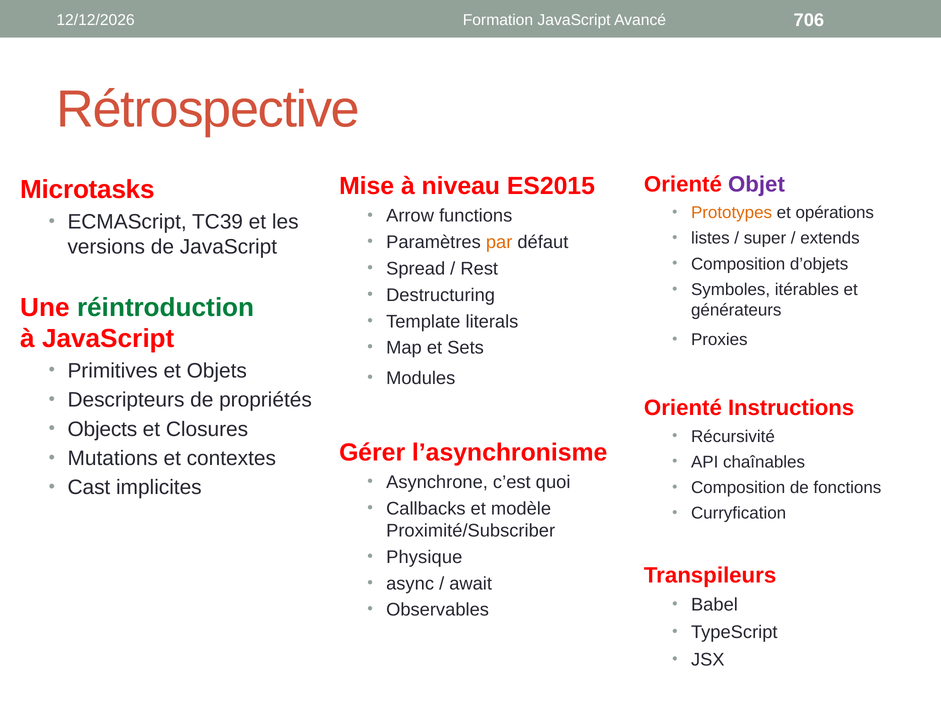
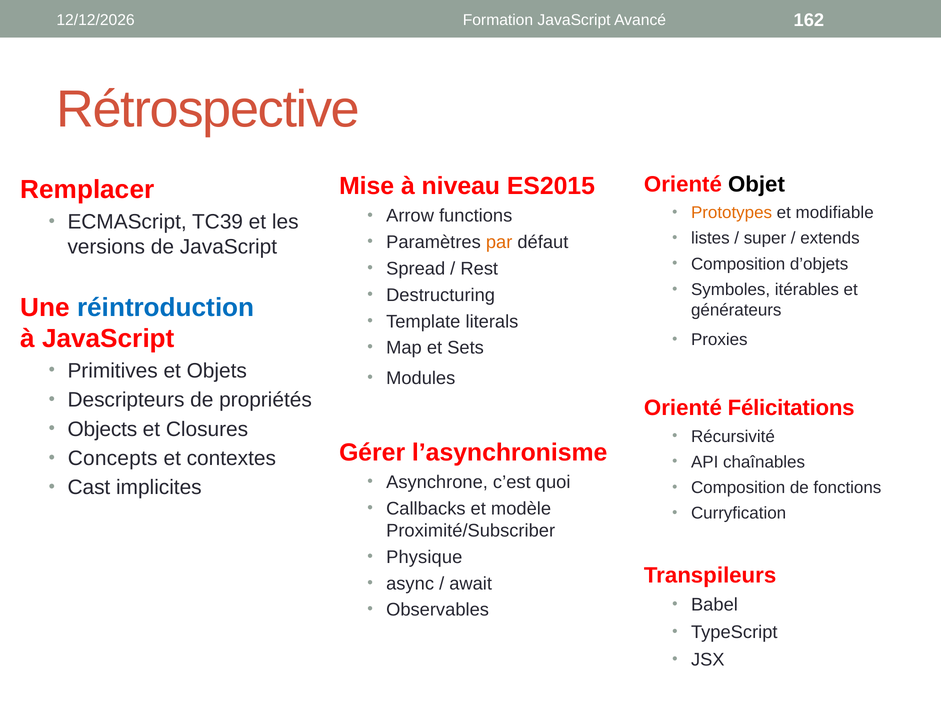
706: 706 -> 162
Objet colour: purple -> black
Microtasks: Microtasks -> Remplacer
opérations: opérations -> modifiable
réintroduction colour: green -> blue
Instructions: Instructions -> Félicitations
Mutations: Mutations -> Concepts
